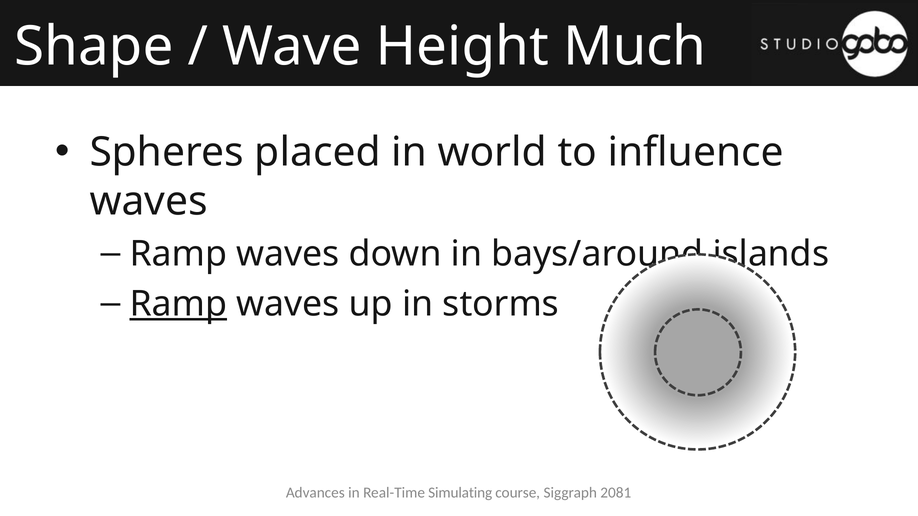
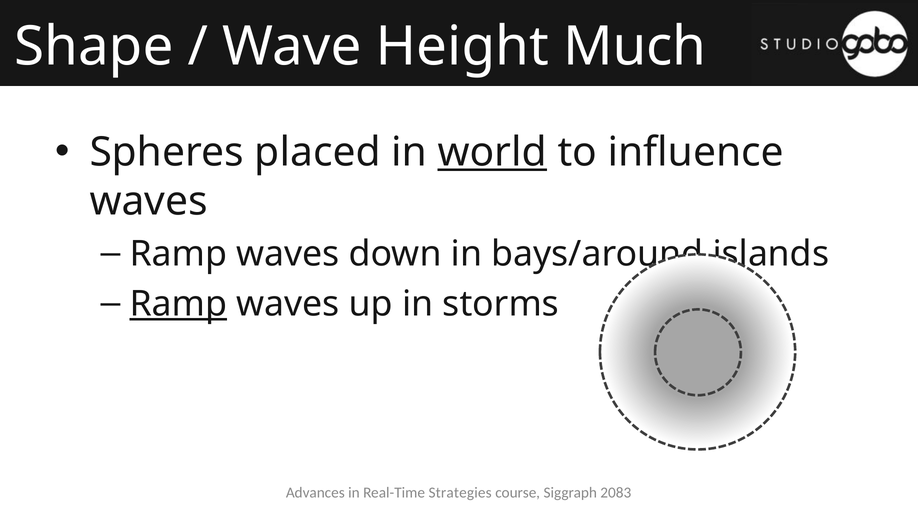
world underline: none -> present
Simulating: Simulating -> Strategies
2081: 2081 -> 2083
